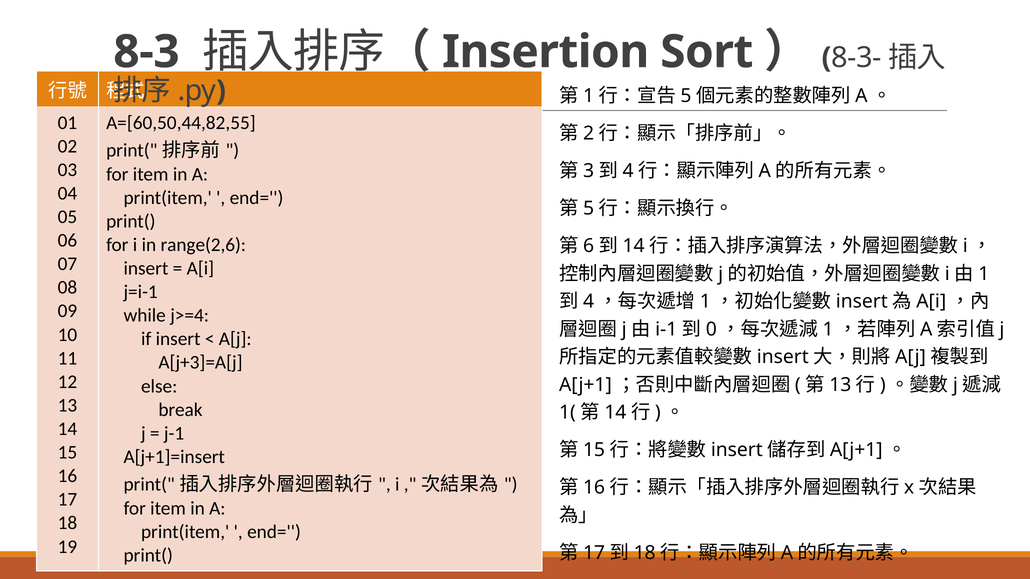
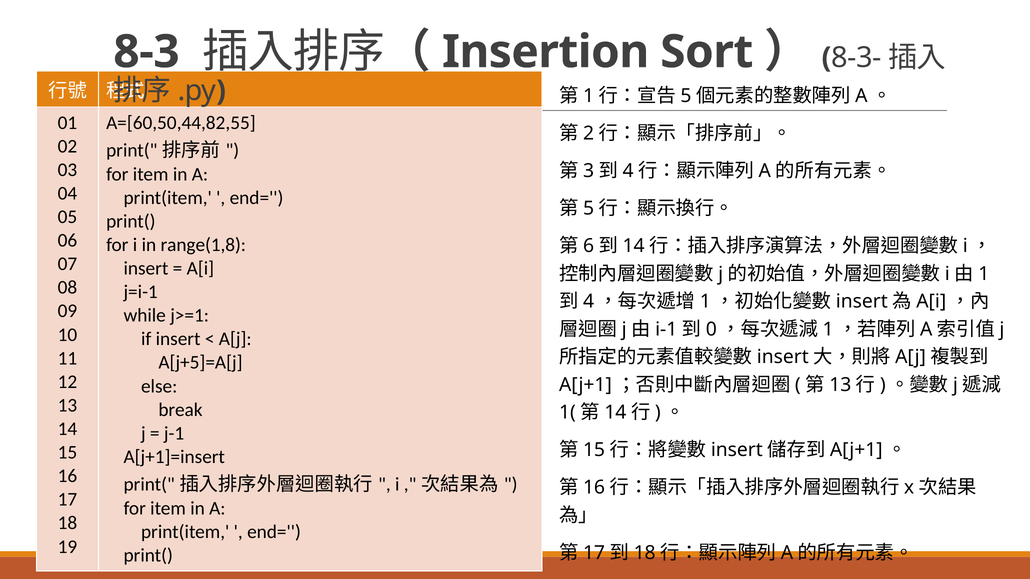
range(2,6: range(2,6 -> range(1,8
j>=4: j>=4 -> j>=1
A[j+3]=A[j: A[j+3]=A[j -> A[j+5]=A[j
